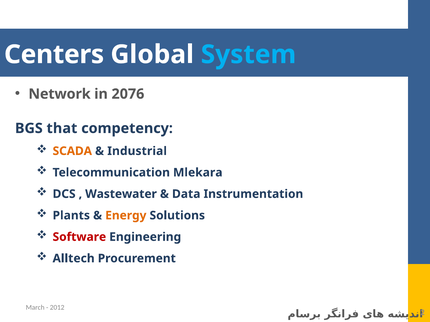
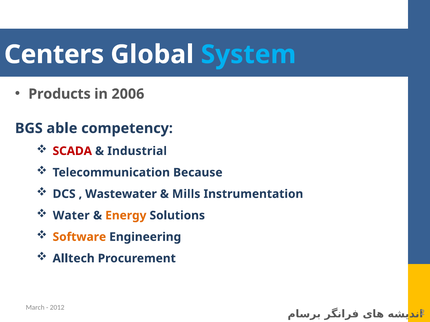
Network: Network -> Products
2076: 2076 -> 2006
that: that -> able
SCADA colour: orange -> red
Mlekara: Mlekara -> Because
Data: Data -> Mills
Plants: Plants -> Water
Software colour: red -> orange
